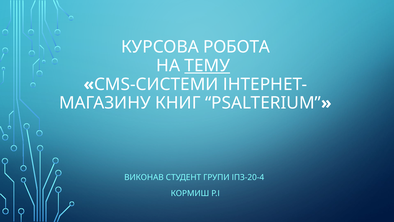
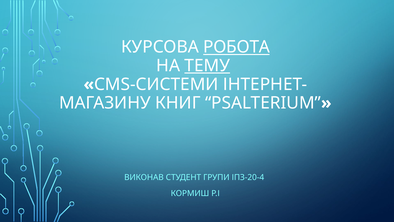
РОБОТА underline: none -> present
